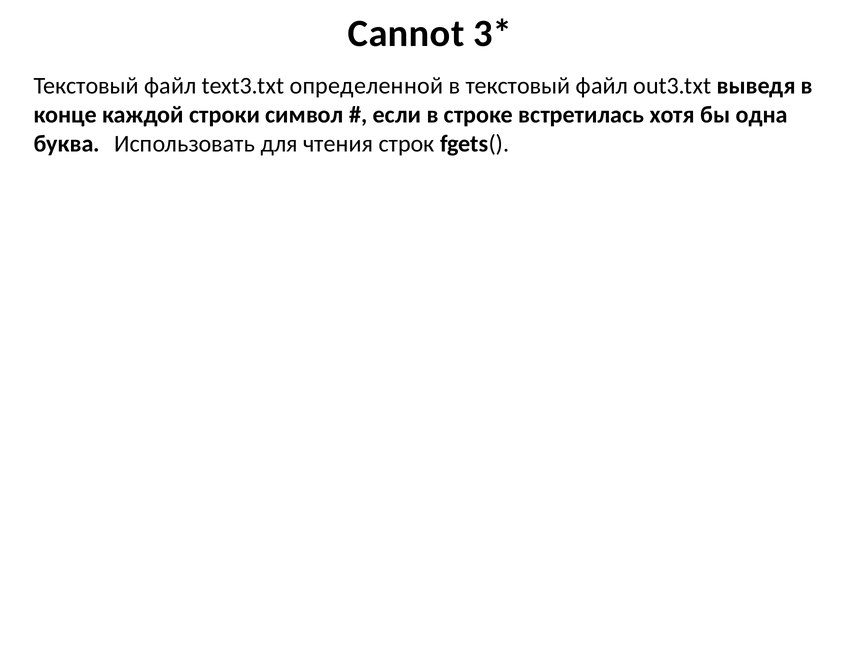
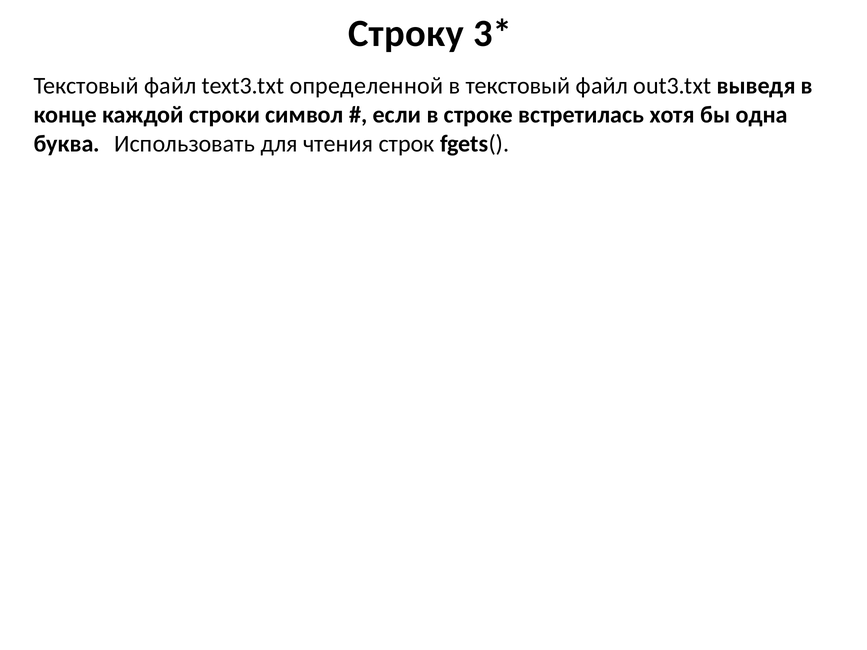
Cannot: Cannot -> Строку
